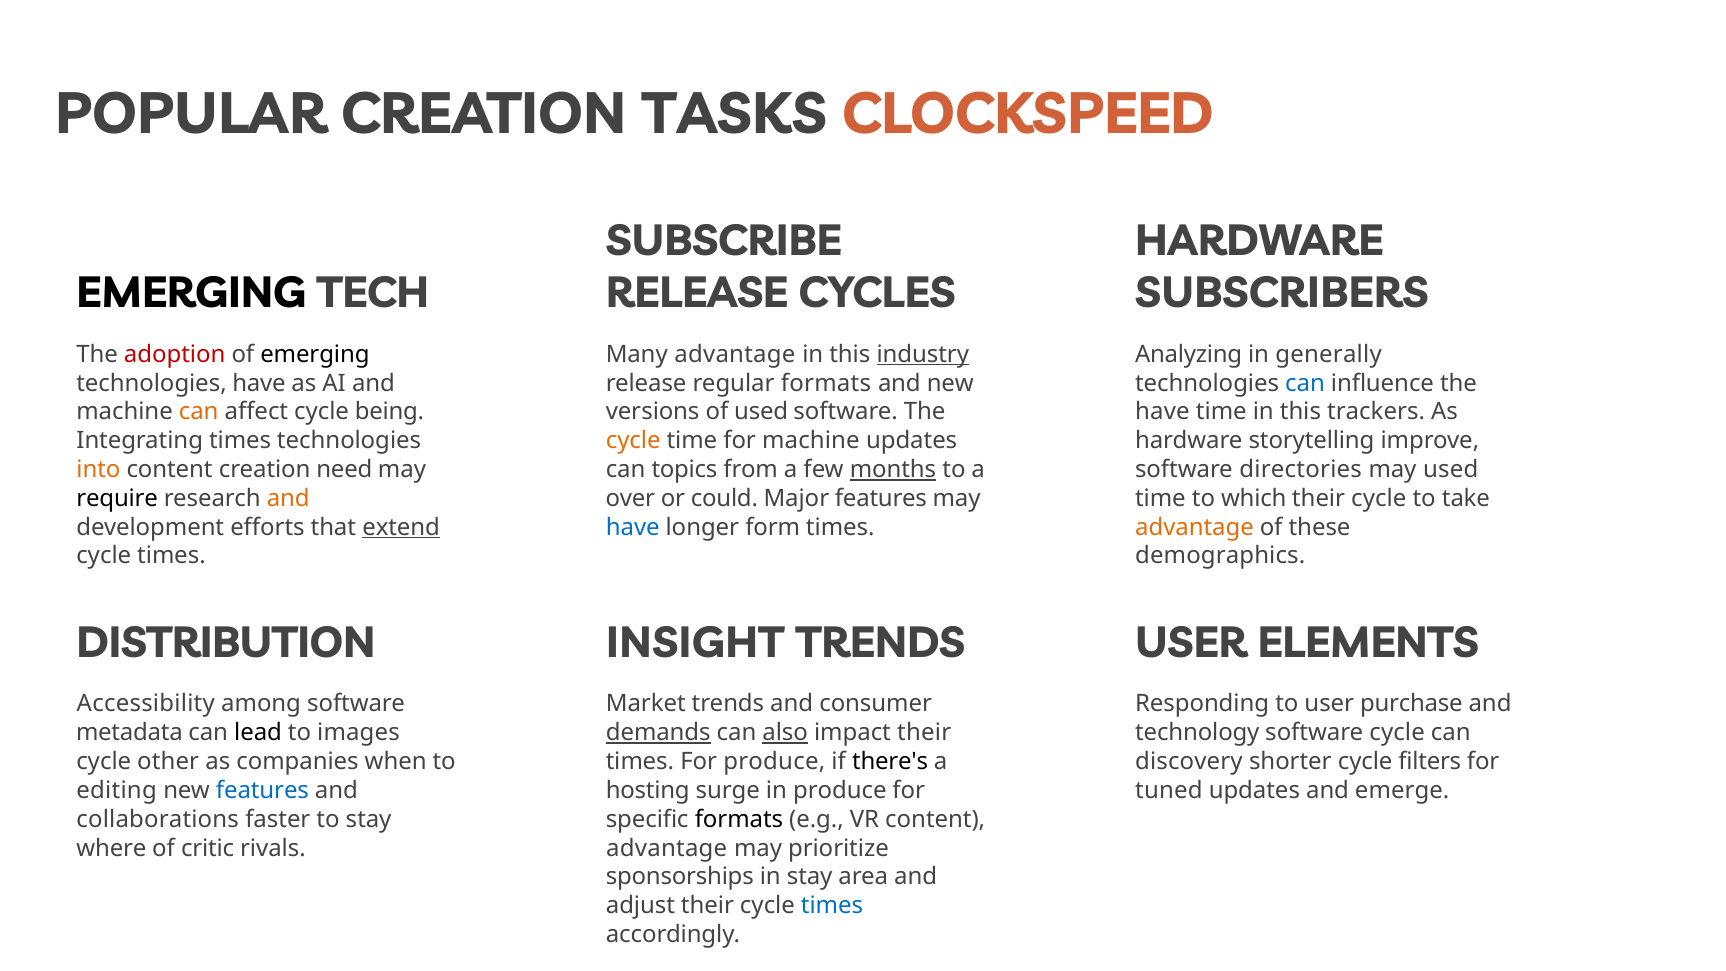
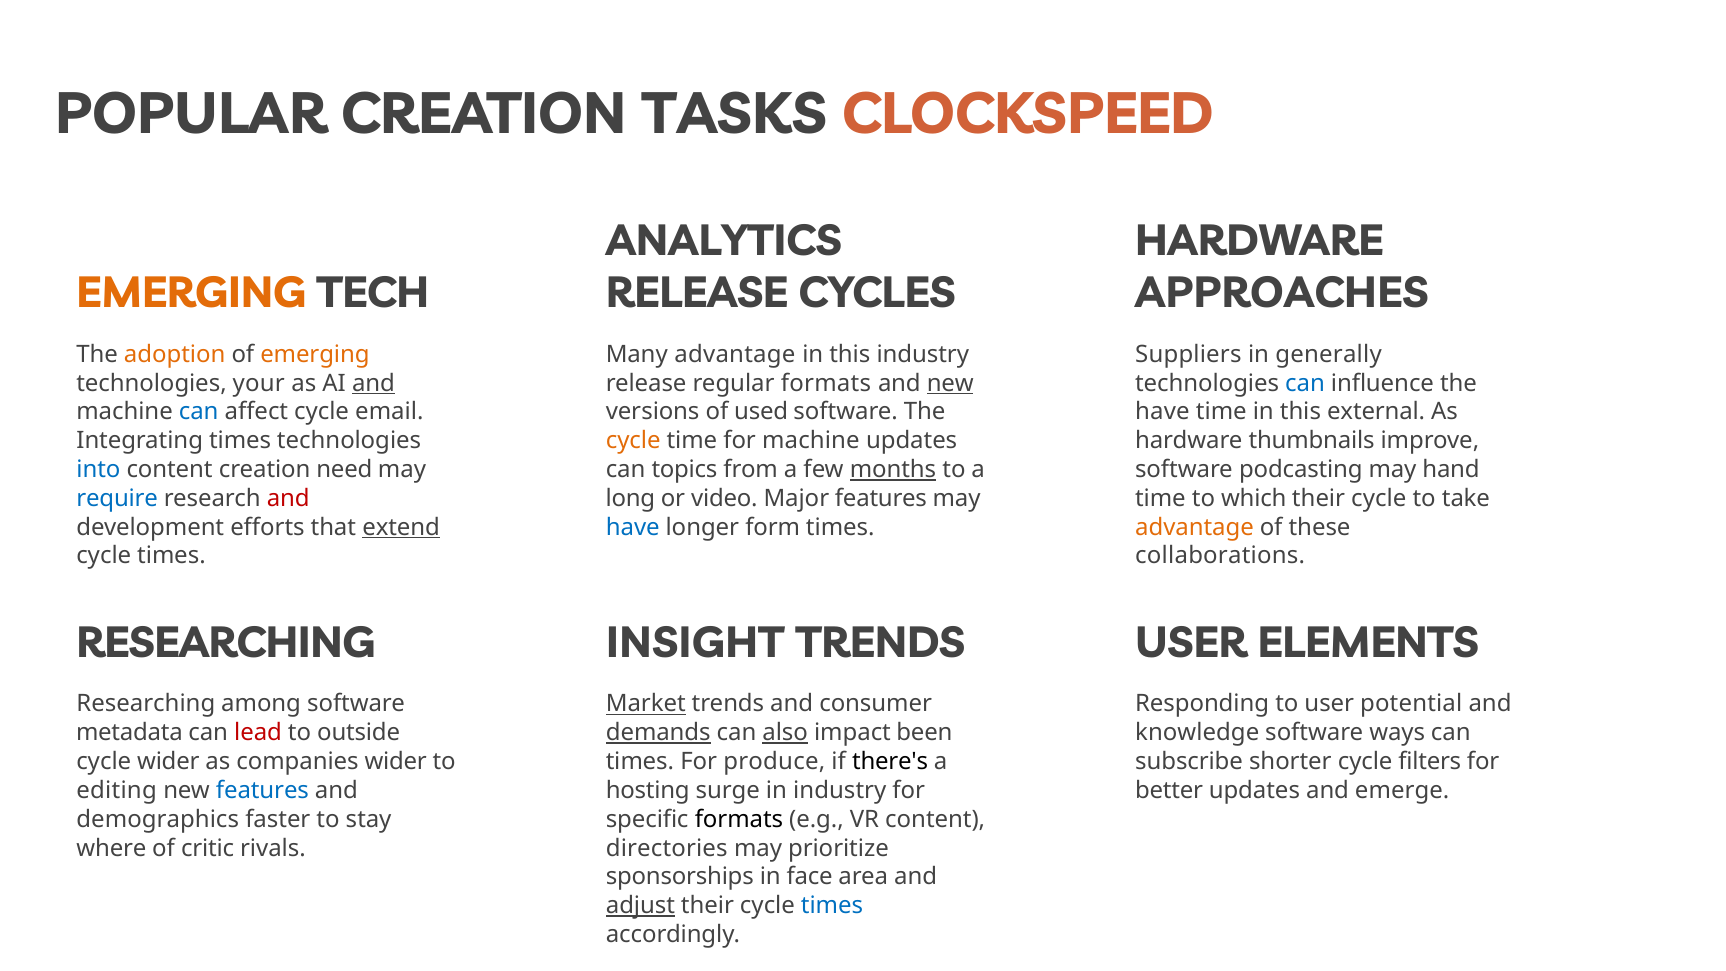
SUBSCRIBE: SUBSCRIBE -> ANALYTICS
EMERGING at (191, 293) colour: black -> orange
SUBSCRIBERS: SUBSCRIBERS -> APPROACHES
adoption colour: red -> orange
emerging at (315, 354) colour: black -> orange
industry at (923, 354) underline: present -> none
Analyzing: Analyzing -> Suppliers
technologies have: have -> your
and at (373, 383) underline: none -> present
new at (950, 383) underline: none -> present
can at (199, 412) colour: orange -> blue
being: being -> email
trackers: trackers -> external
storytelling: storytelling -> thumbnails
into colour: orange -> blue
directories: directories -> podcasting
may used: used -> hand
require colour: black -> blue
and at (288, 498) colour: orange -> red
over: over -> long
could: could -> video
demographics: demographics -> collaborations
DISTRIBUTION at (226, 643): DISTRIBUTION -> RESEARCHING
Accessibility at (146, 704): Accessibility -> Researching
Market underline: none -> present
purchase: purchase -> potential
lead colour: black -> red
images: images -> outside
impact their: their -> been
technology: technology -> knowledge
software cycle: cycle -> ways
cycle other: other -> wider
companies when: when -> wider
discovery: discovery -> subscribe
in produce: produce -> industry
tuned: tuned -> better
collaborations: collaborations -> demographics
advantage at (667, 848): advantage -> directories
in stay: stay -> face
adjust underline: none -> present
